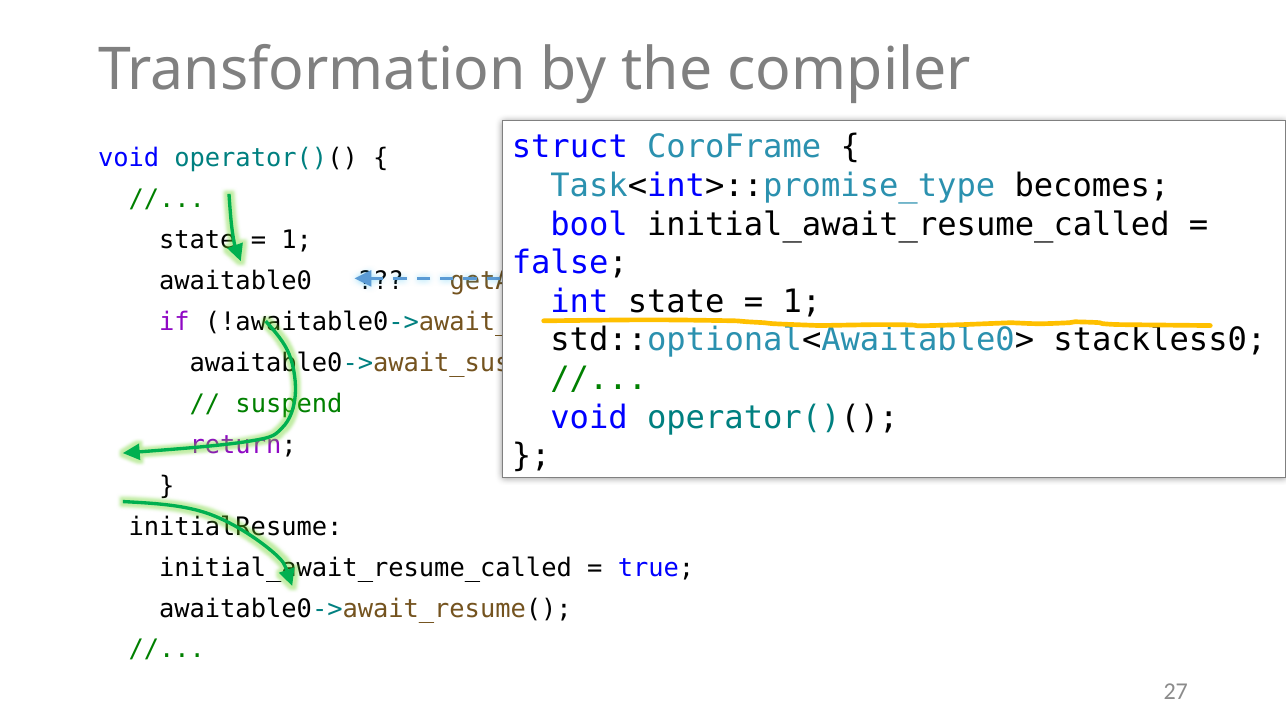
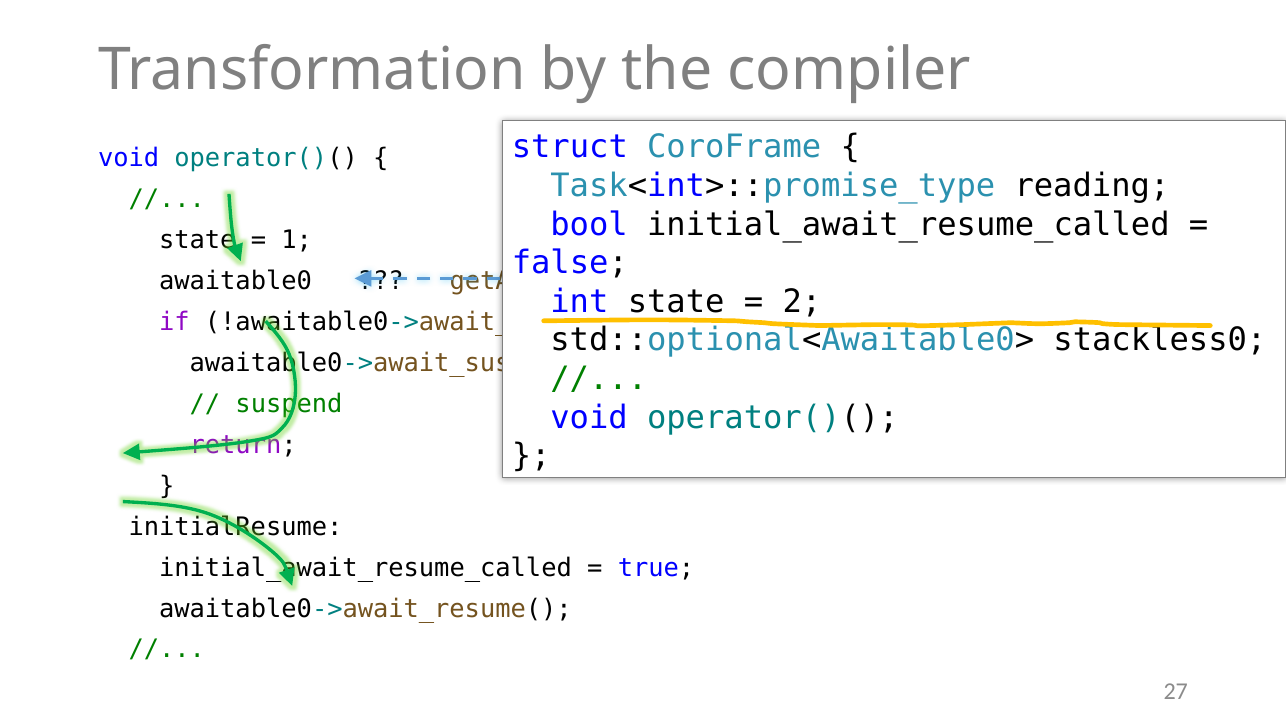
becomes: becomes -> reading
1 at (802, 301): 1 -> 2
